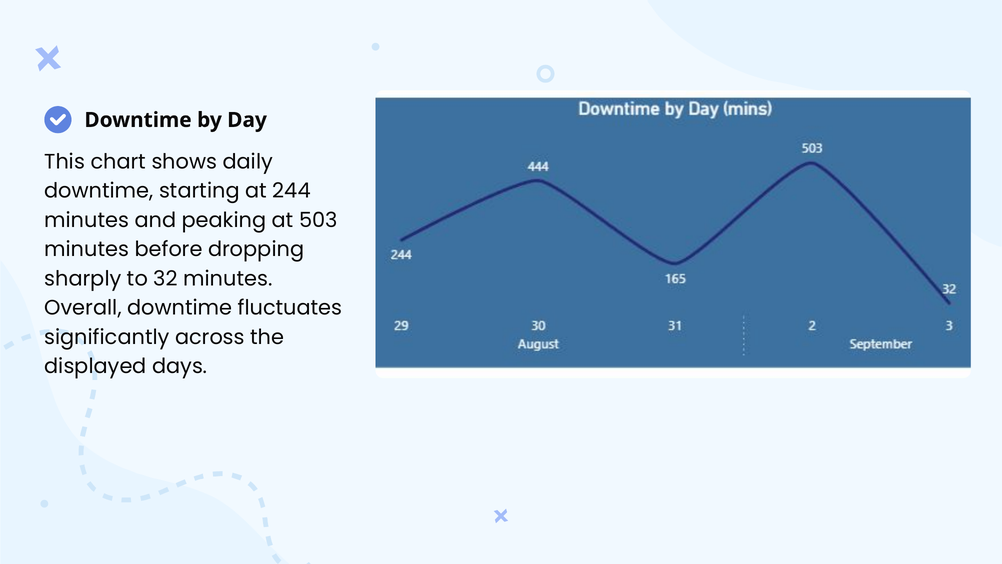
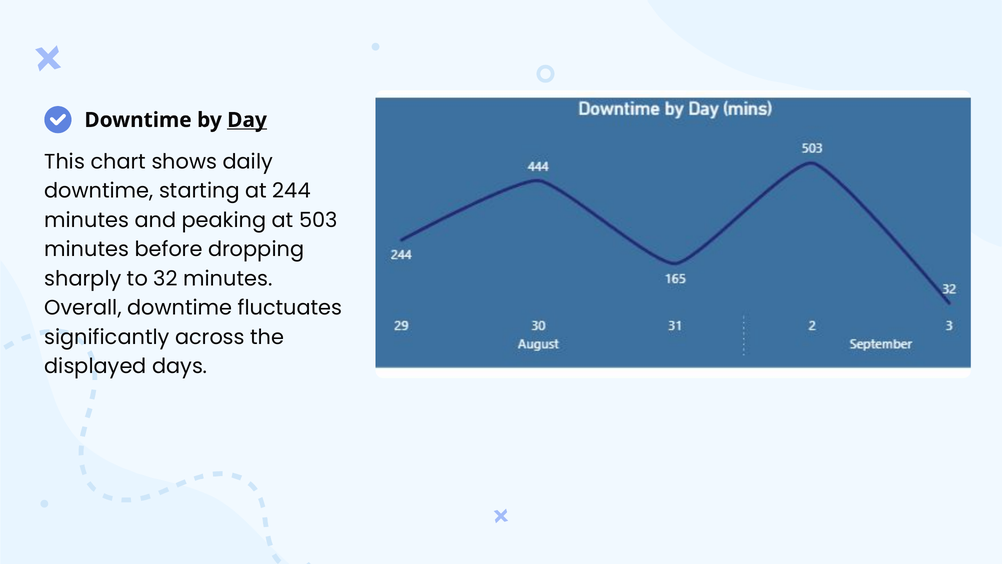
Day underline: none -> present
